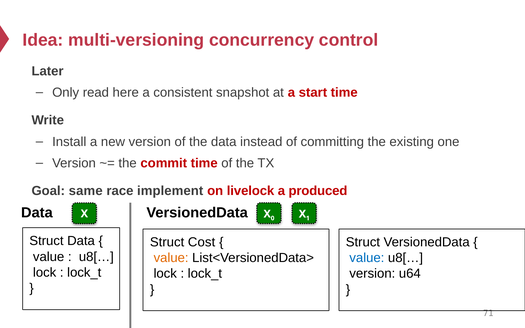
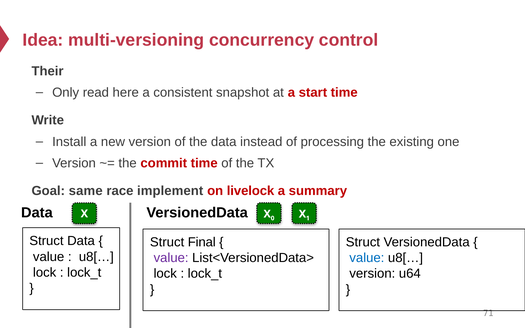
Later: Later -> Their
committing: committing -> processing
produced: produced -> summary
Cost: Cost -> Final
value at (171, 258) colour: orange -> purple
